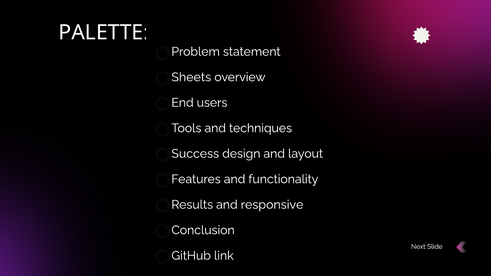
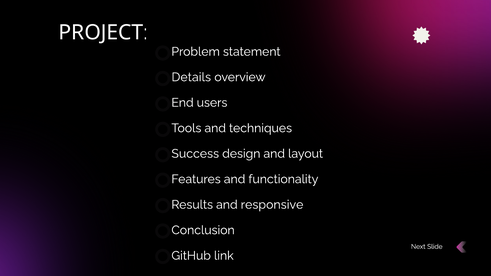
PALETTE: PALETTE -> PROJECT
Sheets: Sheets -> Details
